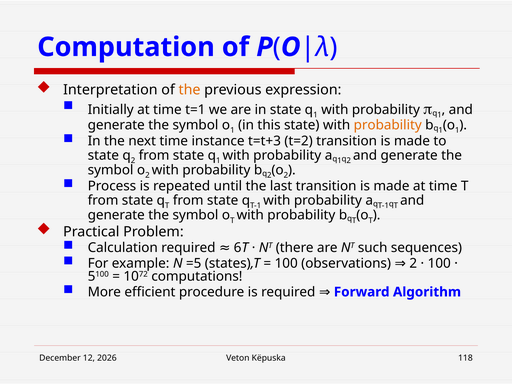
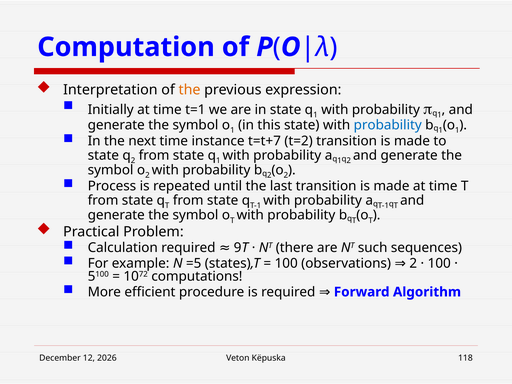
probability at (388, 125) colour: orange -> blue
t=t+3: t=t+3 -> t=t+7
6: 6 -> 9
